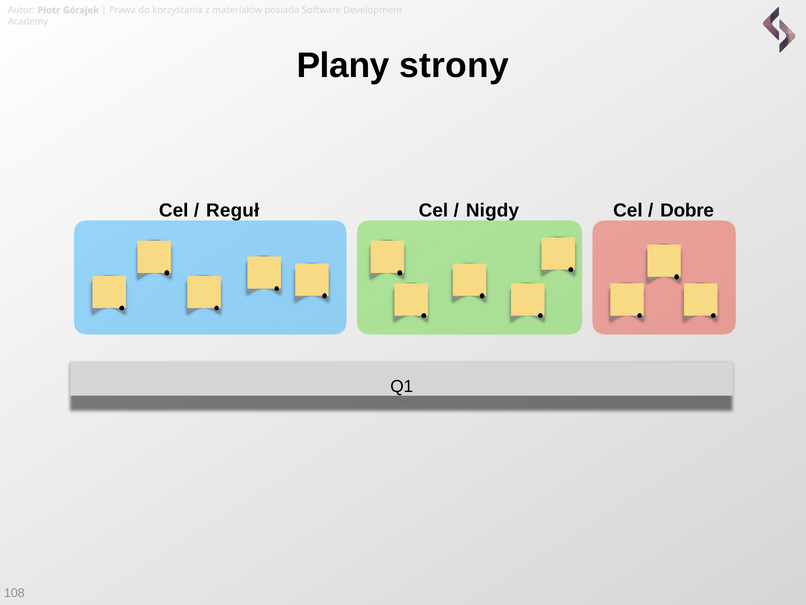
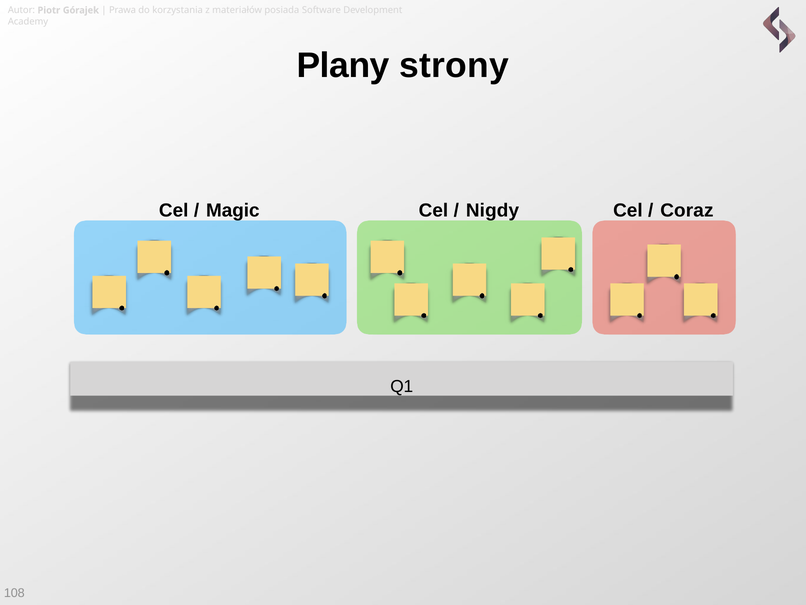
Reguł: Reguł -> Magic
Dobre: Dobre -> Coraz
